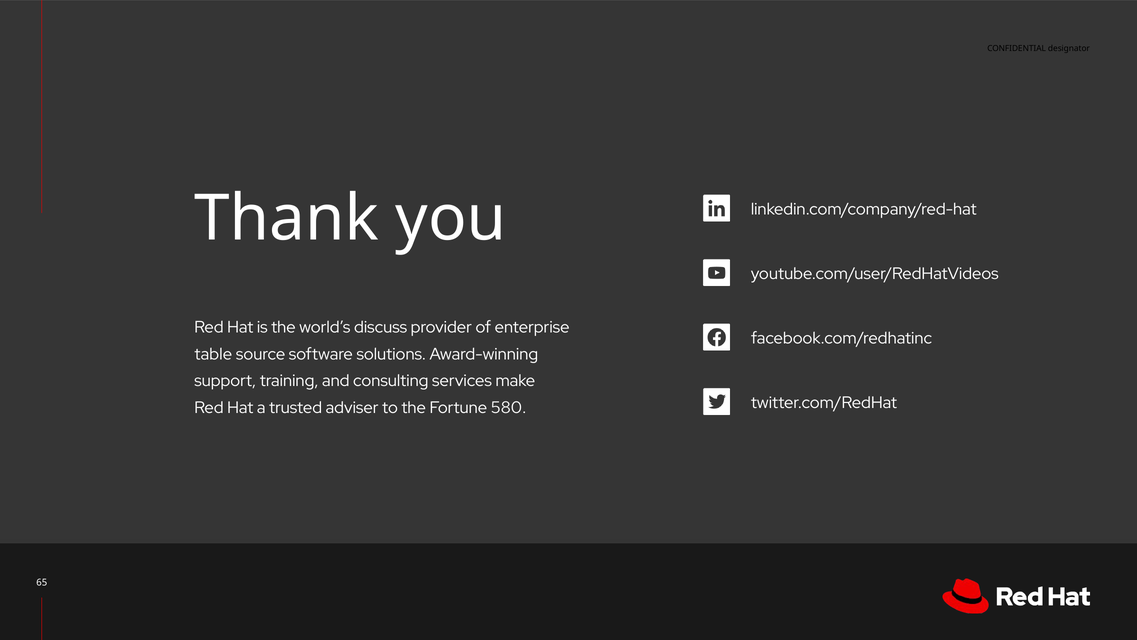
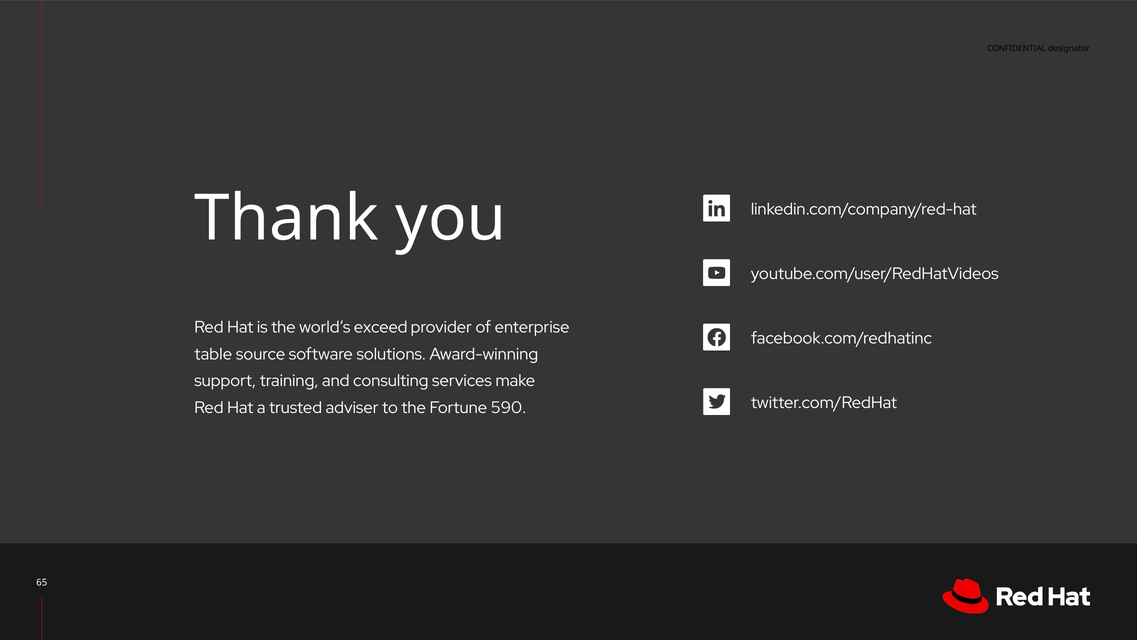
discuss: discuss -> exceed
580: 580 -> 590
